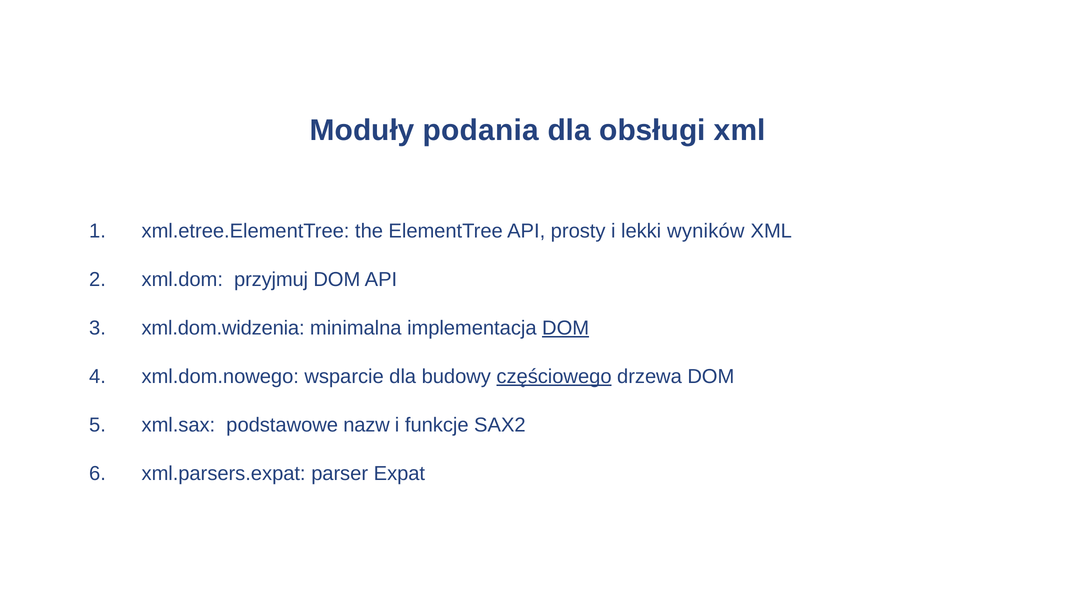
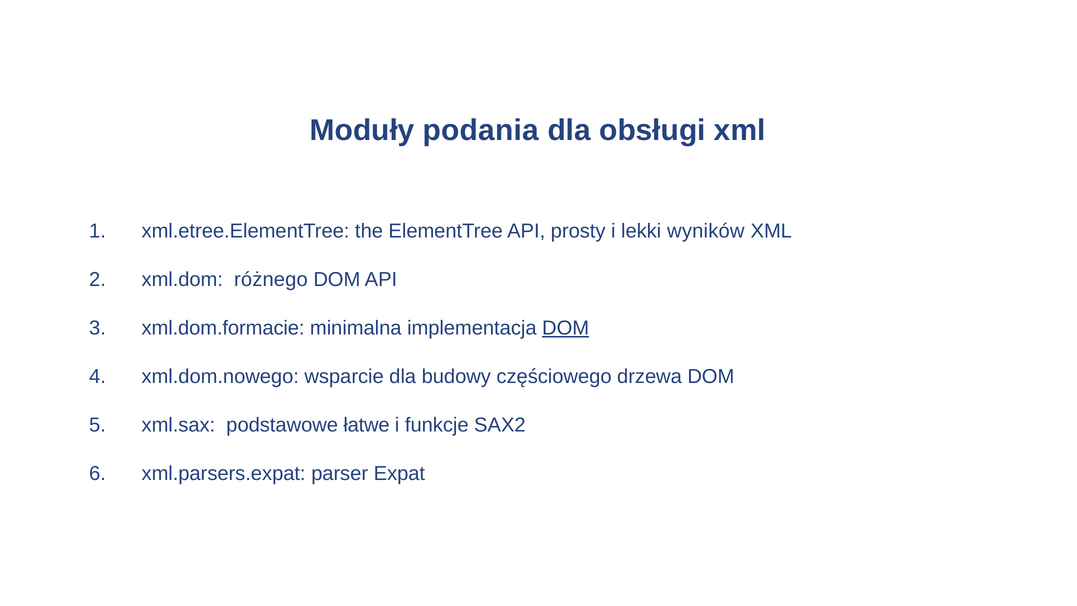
przyjmuj: przyjmuj -> różnego
xml.dom.widzenia: xml.dom.widzenia -> xml.dom.formacie
częściowego underline: present -> none
nazw: nazw -> łatwe
